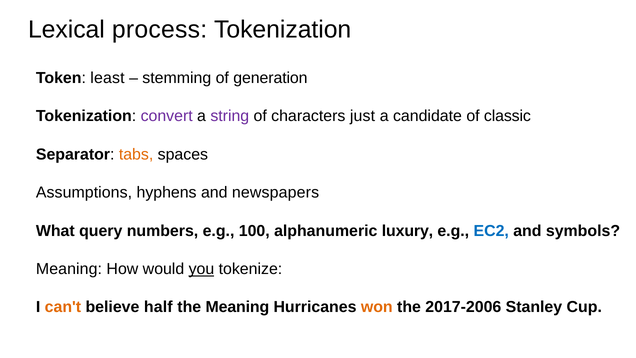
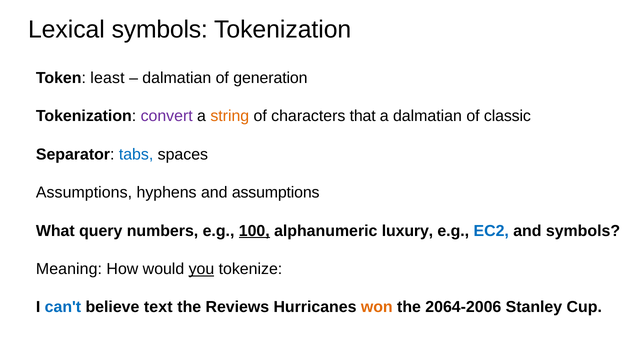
Lexical process: process -> symbols
stemming at (177, 78): stemming -> dalmatian
string colour: purple -> orange
just: just -> that
a candidate: candidate -> dalmatian
tabs colour: orange -> blue
and newspapers: newspapers -> assumptions
100 underline: none -> present
can't colour: orange -> blue
half: half -> text
the Meaning: Meaning -> Reviews
2017-2006: 2017-2006 -> 2064-2006
